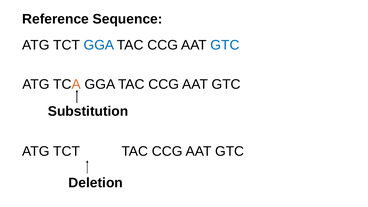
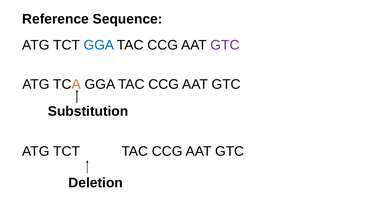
GTC at (225, 45) colour: blue -> purple
